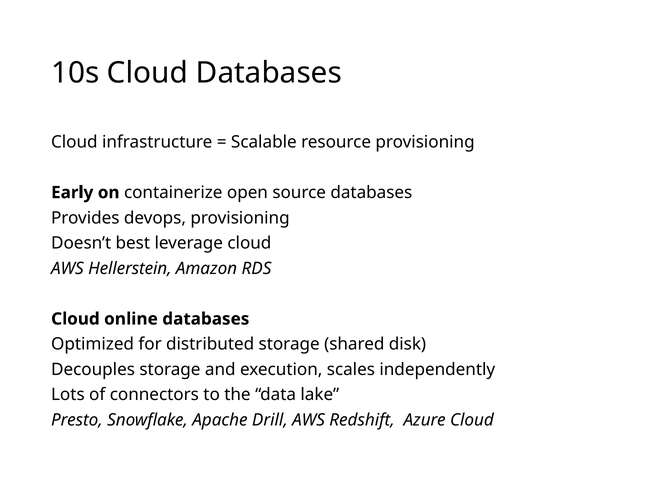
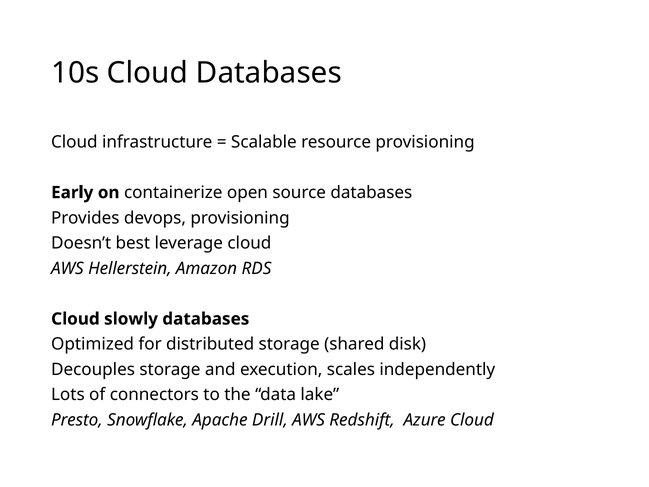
online: online -> slowly
